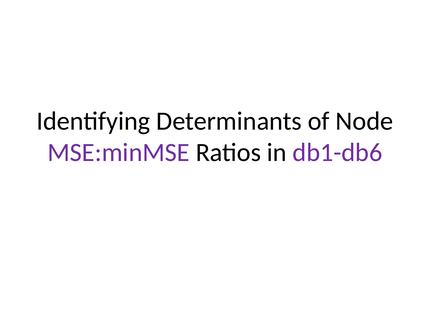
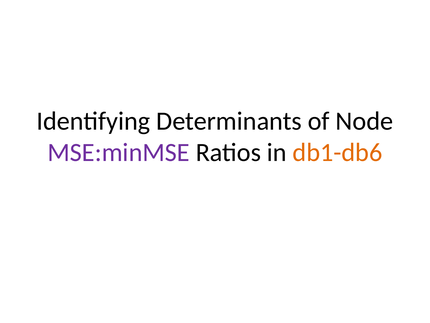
db1-db6 colour: purple -> orange
